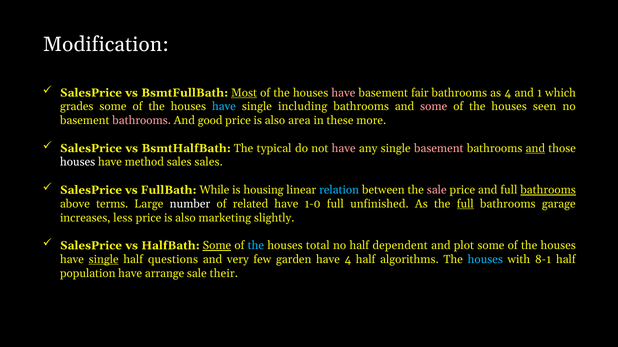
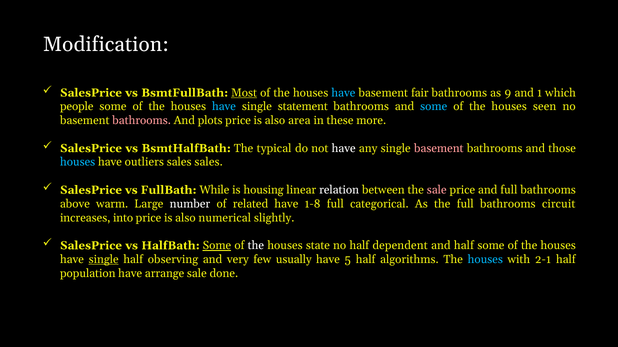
have at (343, 93) colour: pink -> light blue
as 4: 4 -> 9
grades: grades -> people
including: including -> statement
some at (434, 107) colour: pink -> light blue
good: good -> plots
have at (344, 149) colour: pink -> white
and at (535, 149) underline: present -> none
houses at (78, 162) colour: white -> light blue
method: method -> outliers
relation colour: light blue -> white
bathrooms at (548, 190) underline: present -> none
terms: terms -> warm
1-0: 1-0 -> 1-8
unfinished: unfinished -> categorical
full at (465, 204) underline: present -> none
garage: garage -> circuit
less: less -> into
marketing: marketing -> numerical
the at (256, 246) colour: light blue -> white
total: total -> state
and plot: plot -> half
questions: questions -> observing
garden: garden -> usually
have 4: 4 -> 5
8-1: 8-1 -> 2-1
their: their -> done
